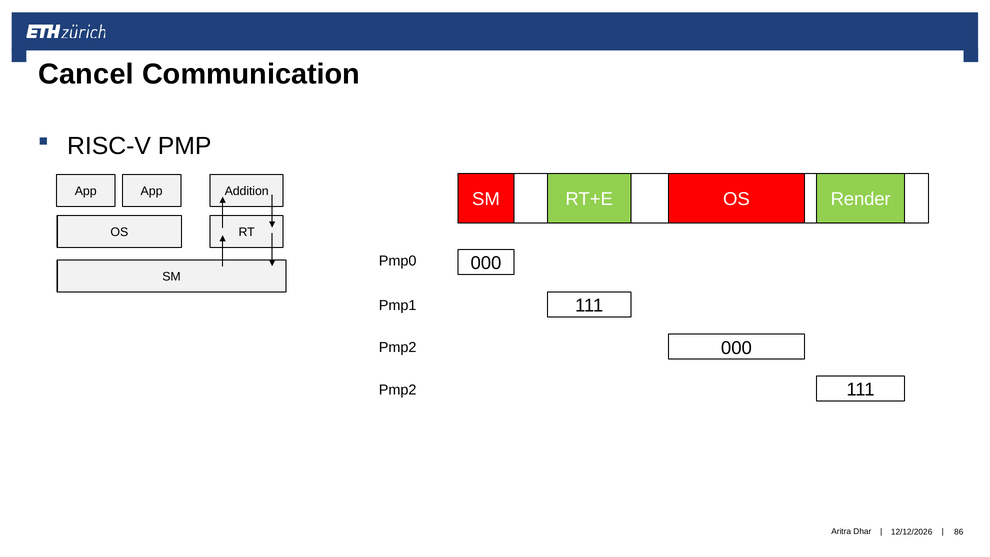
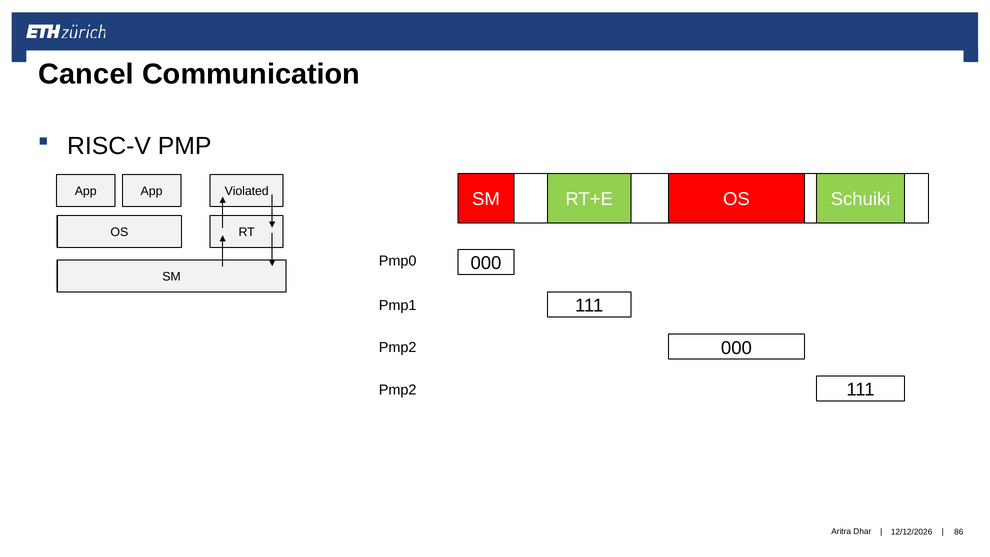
Addition: Addition -> Violated
Render: Render -> Schuiki
